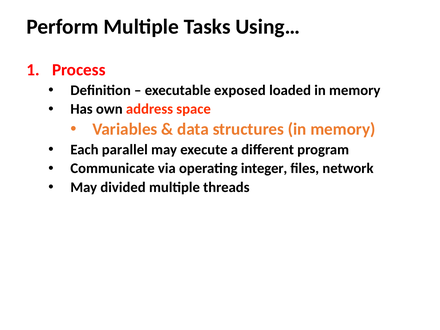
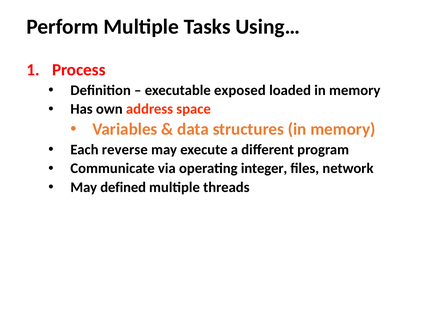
parallel: parallel -> reverse
divided: divided -> defined
